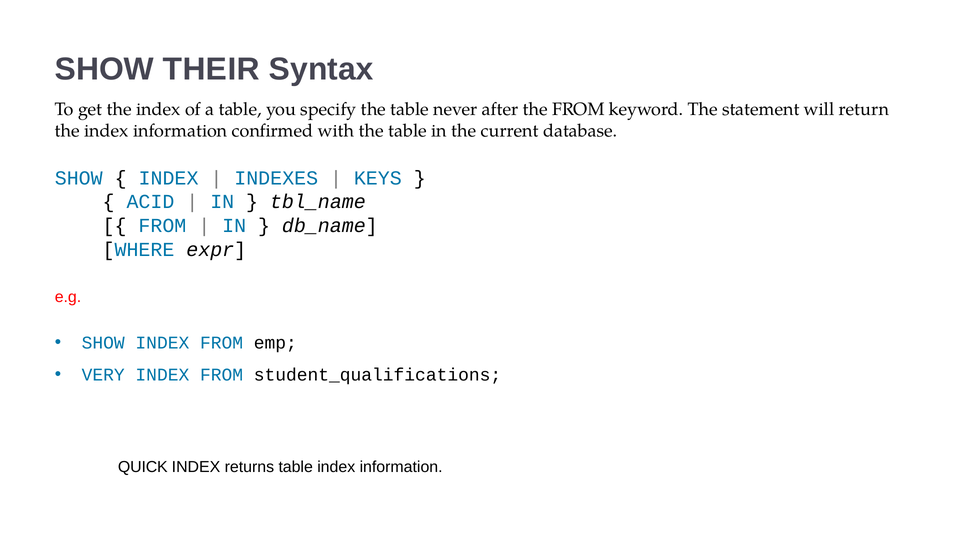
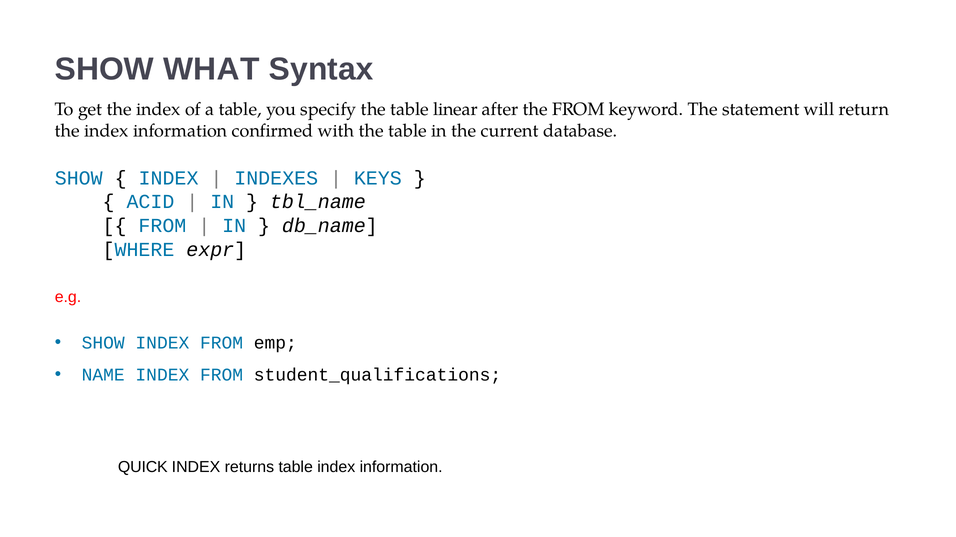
THEIR: THEIR -> WHAT
never: never -> linear
VERY: VERY -> NAME
